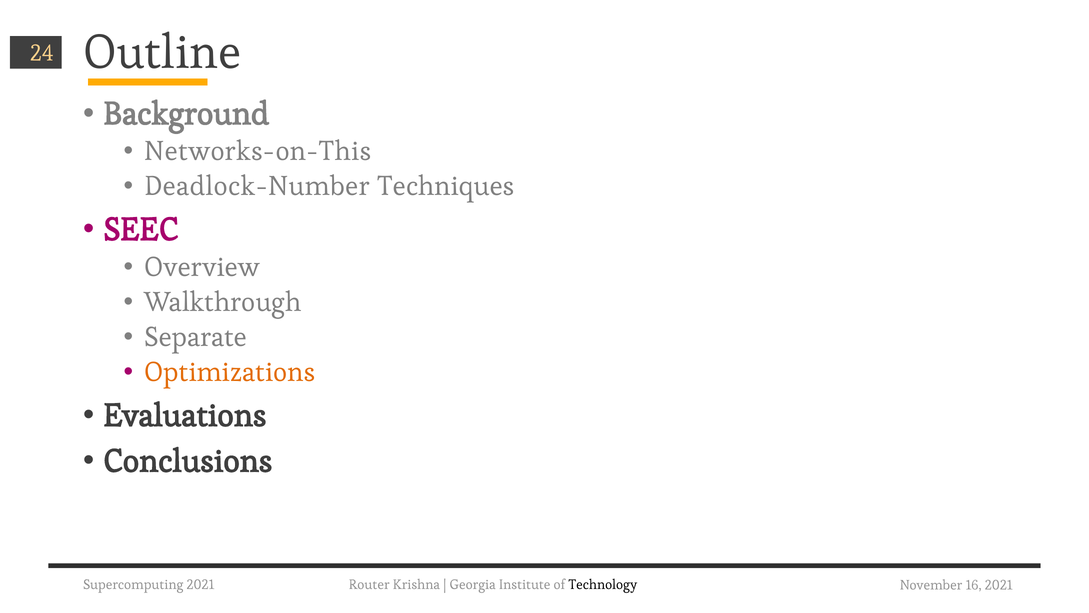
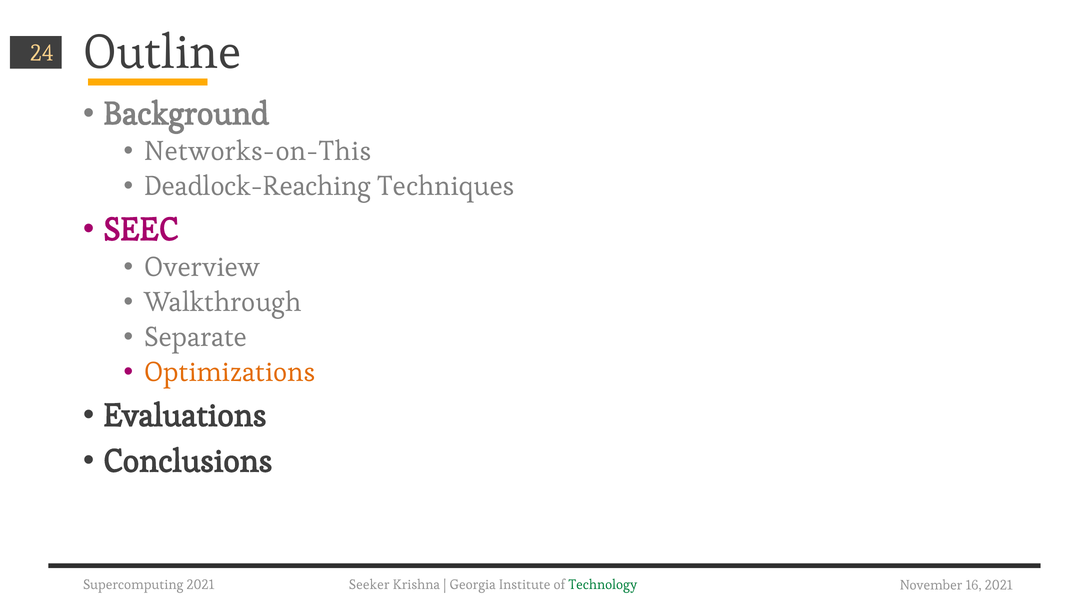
Deadlock-Number: Deadlock-Number -> Deadlock-Reaching
Router: Router -> Seeker
Technology colour: black -> green
